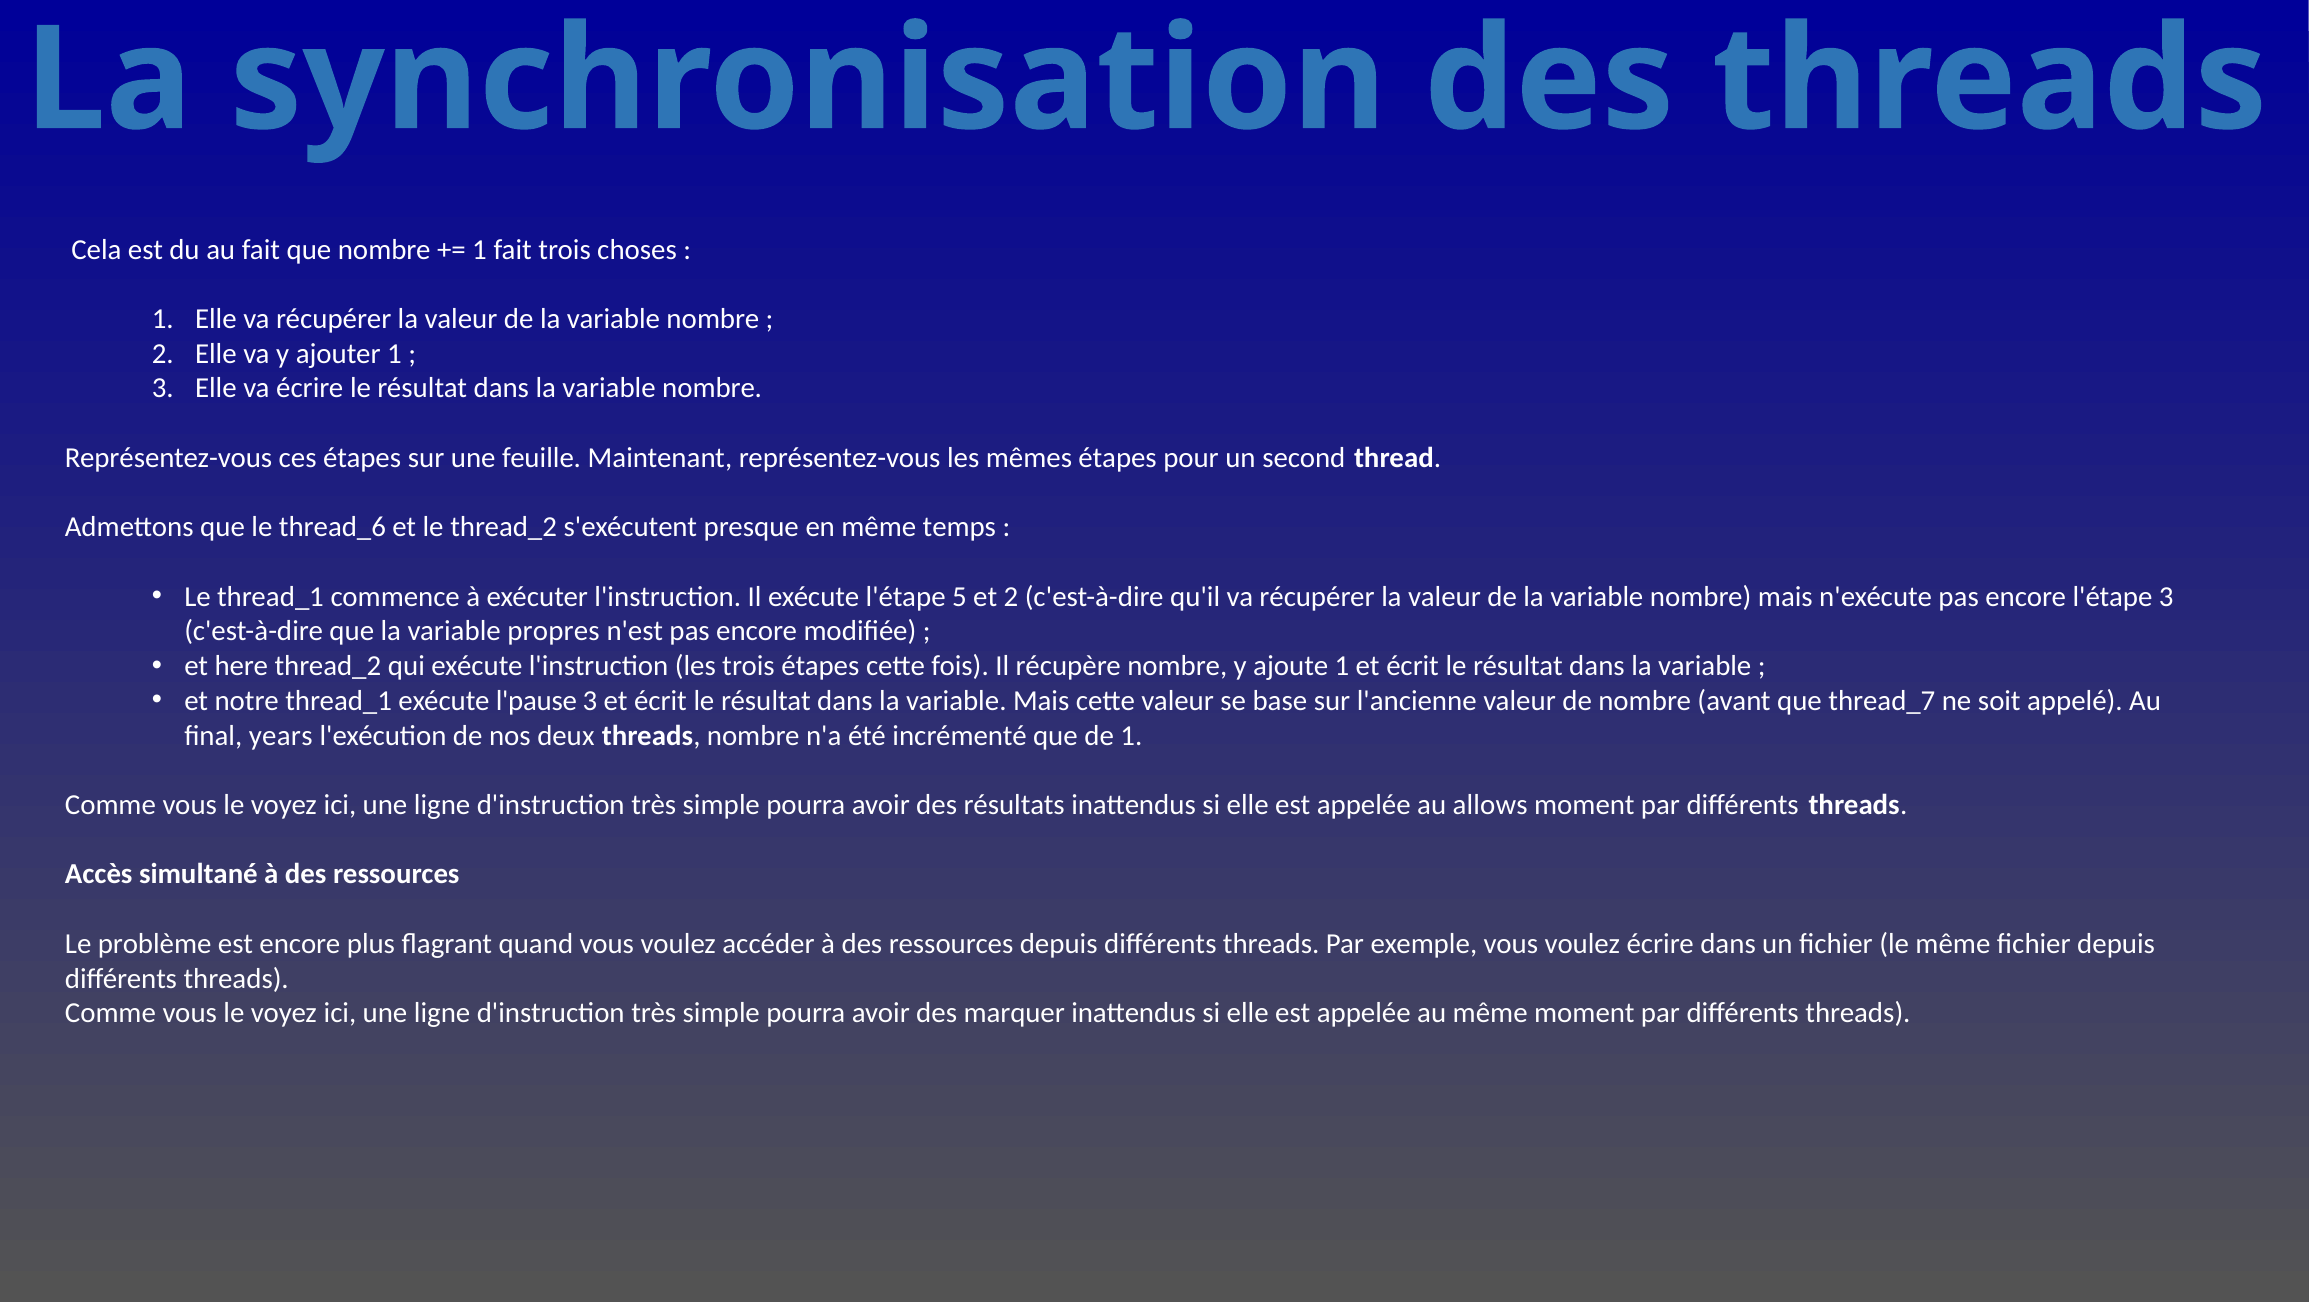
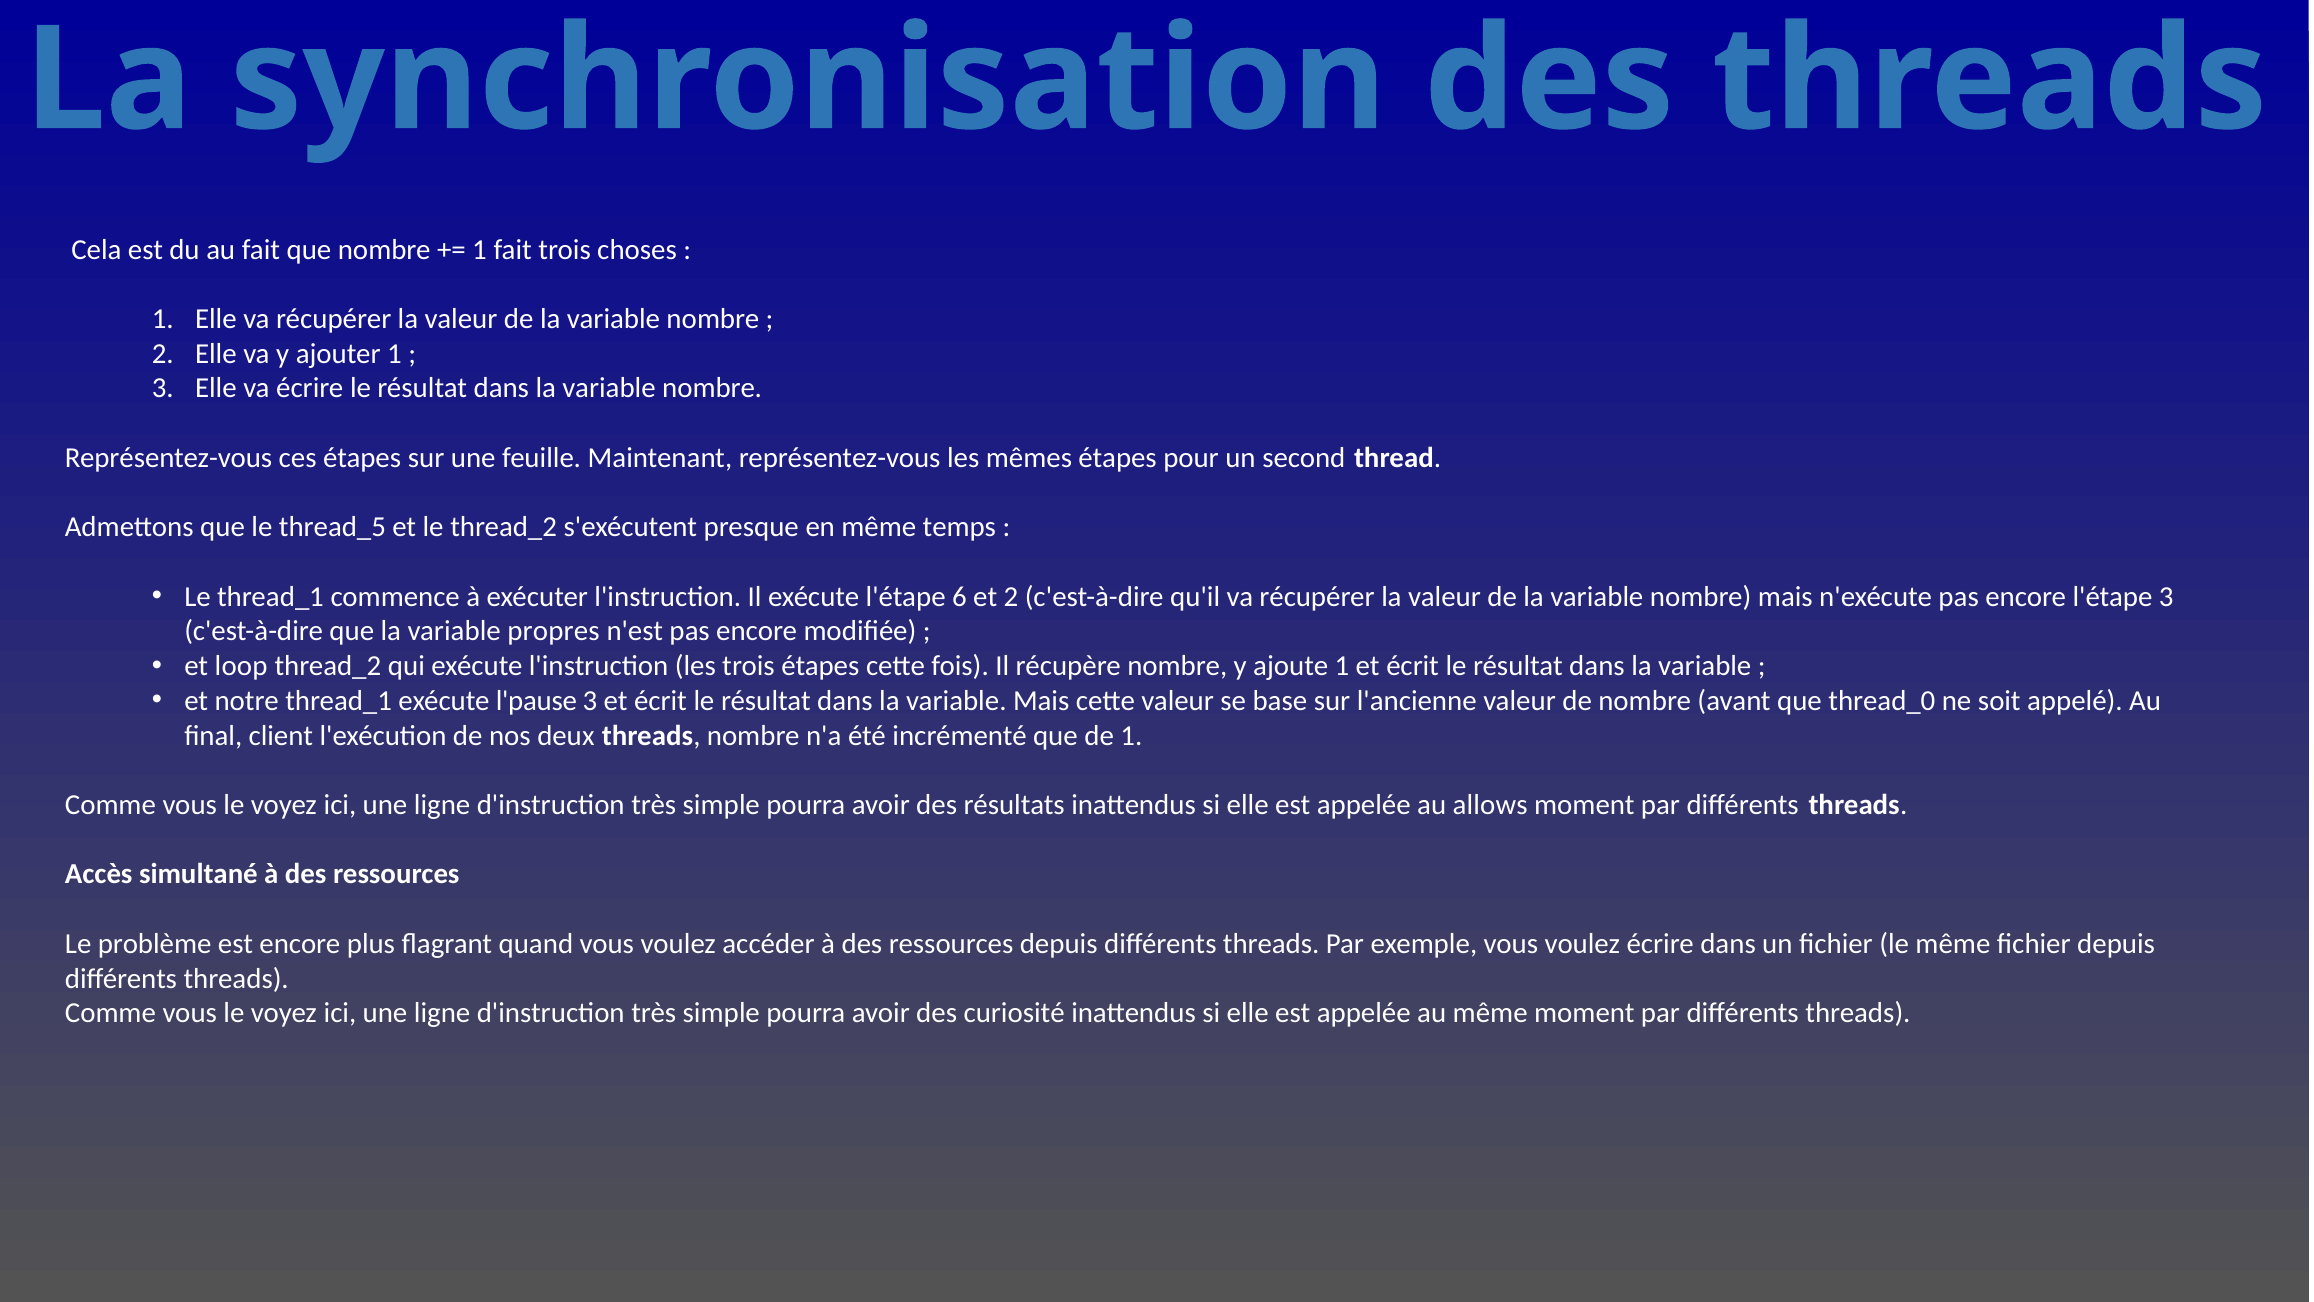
thread_6: thread_6 -> thread_5
5: 5 -> 6
here: here -> loop
thread_7: thread_7 -> thread_0
years: years -> client
marquer: marquer -> curiosité
